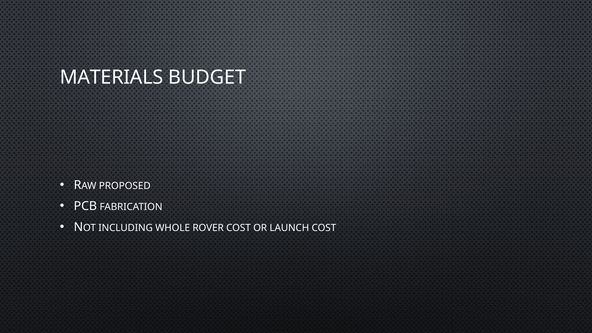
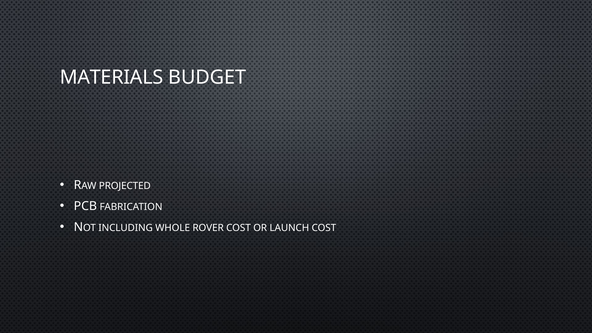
PROPOSED: PROPOSED -> PROJECTED
